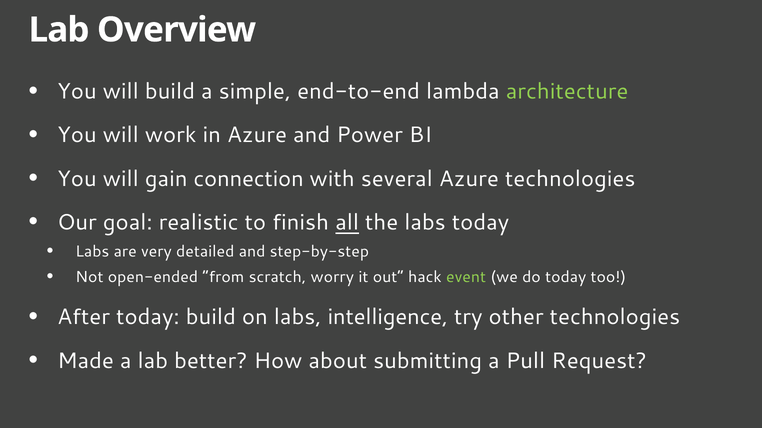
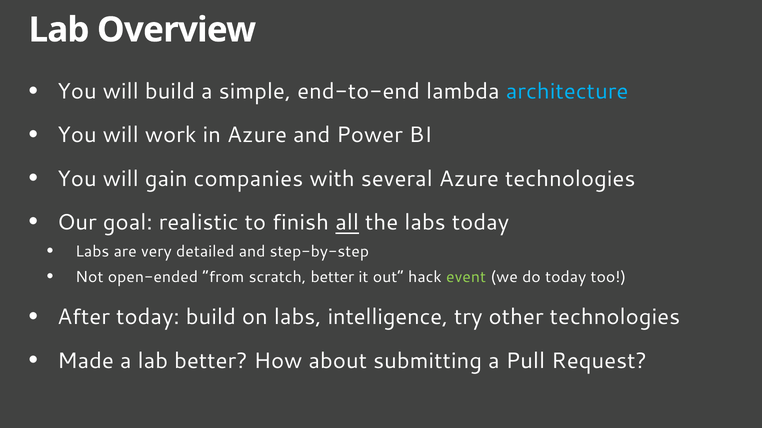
architecture colour: light green -> light blue
connection: connection -> companies
scratch worry: worry -> better
